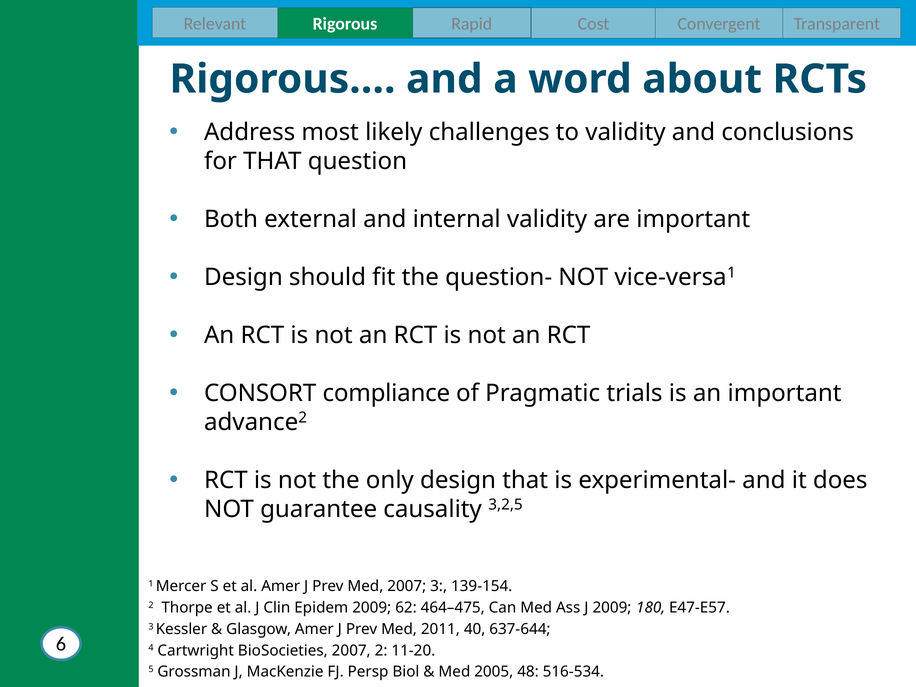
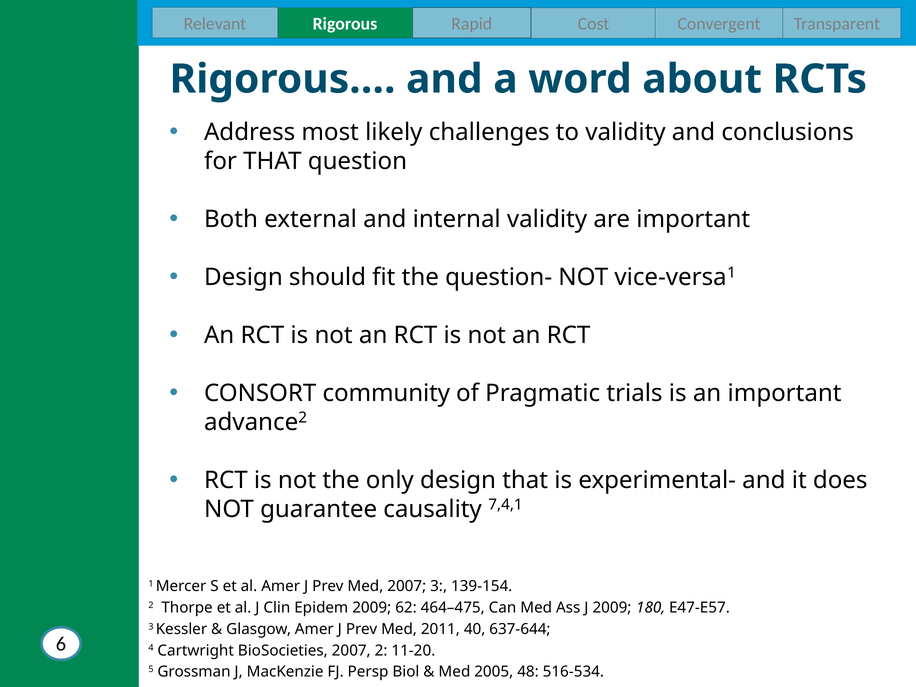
compliance: compliance -> community
3,2,5: 3,2,5 -> 7,4,1
